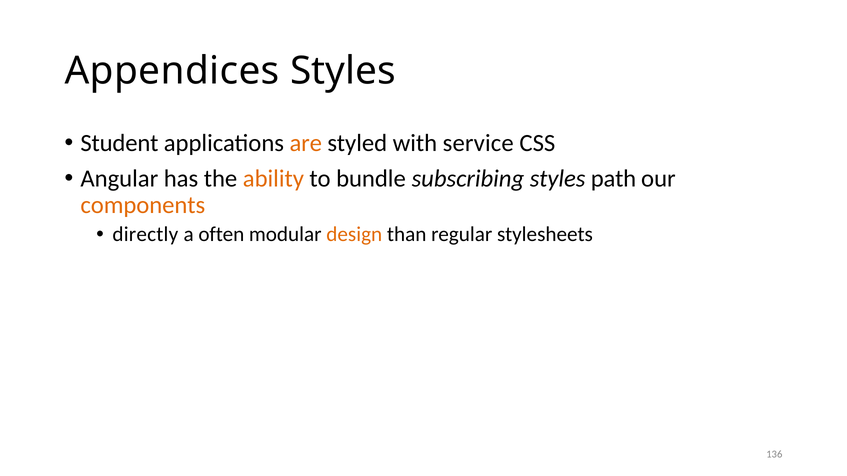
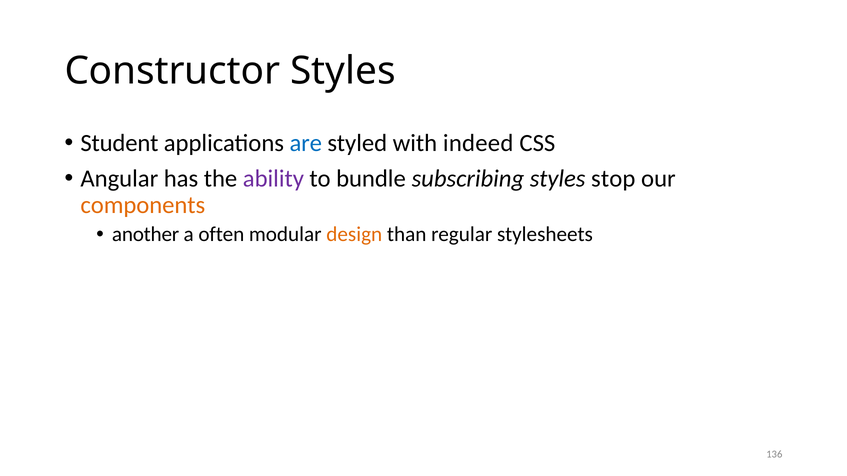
Appendices: Appendices -> Constructor
are colour: orange -> blue
service: service -> indeed
ability colour: orange -> purple
path: path -> stop
directly: directly -> another
